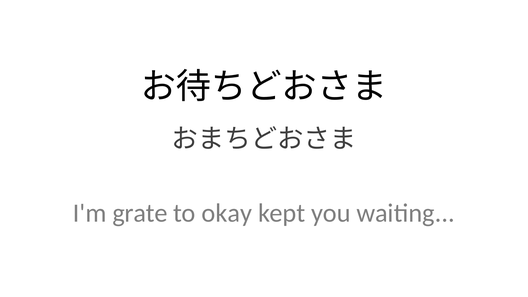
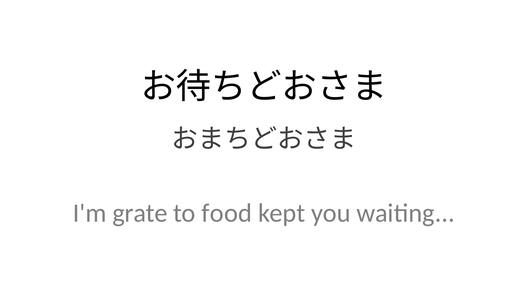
okay: okay -> food
